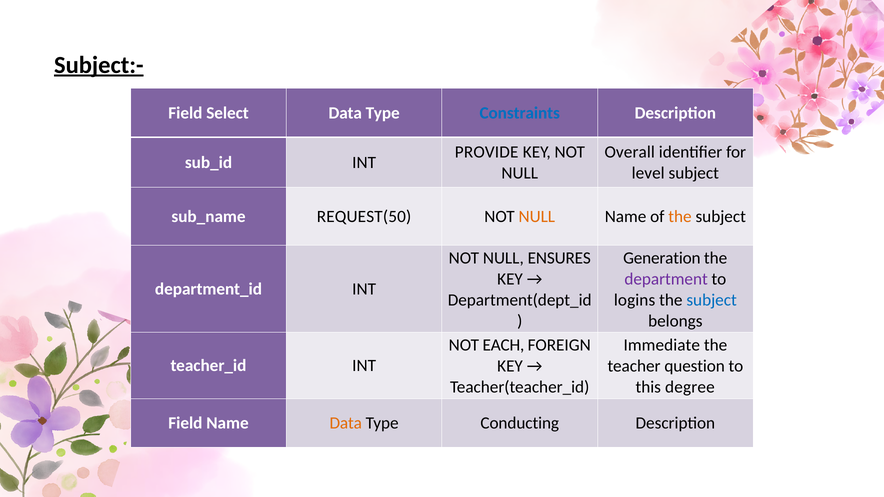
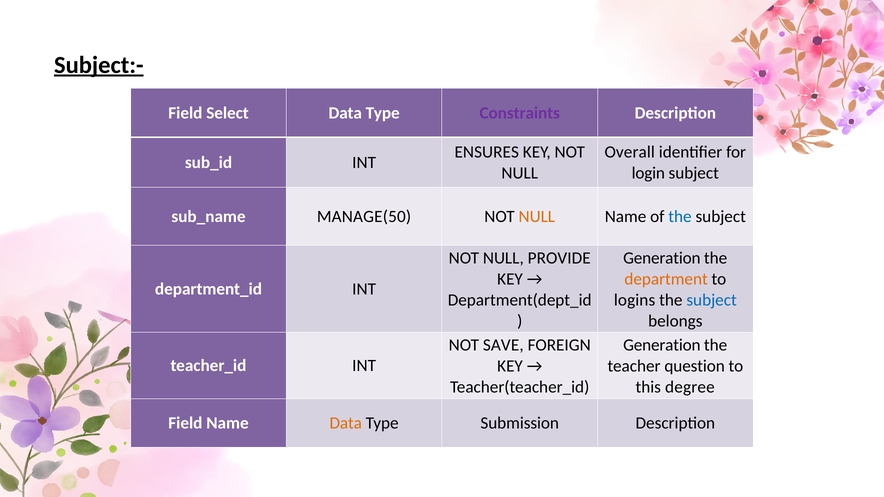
Constraints colour: blue -> purple
PROVIDE: PROVIDE -> ENSURES
level: level -> login
REQUEST(50: REQUEST(50 -> MANAGE(50
the at (680, 216) colour: orange -> blue
ENSURES: ENSURES -> PROVIDE
department colour: purple -> orange
EACH: EACH -> SAVE
Immediate at (662, 345): Immediate -> Generation
Conducting: Conducting -> Submission
